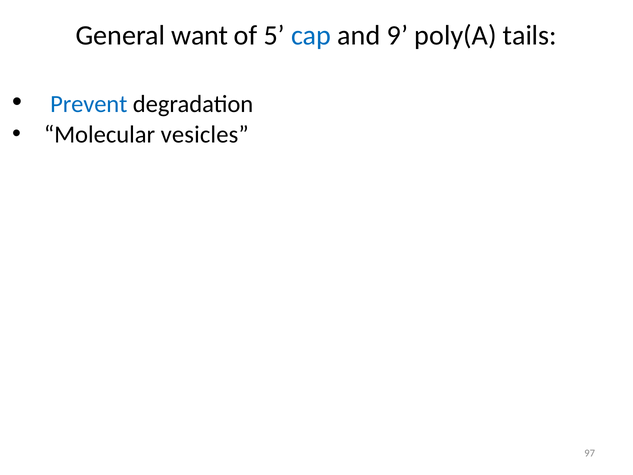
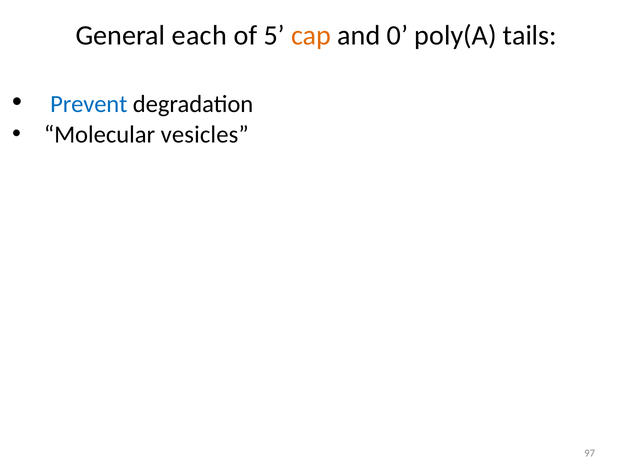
want: want -> each
cap colour: blue -> orange
9: 9 -> 0
